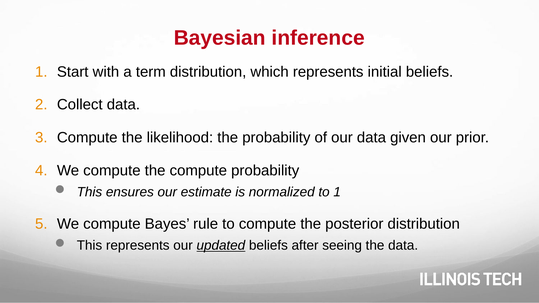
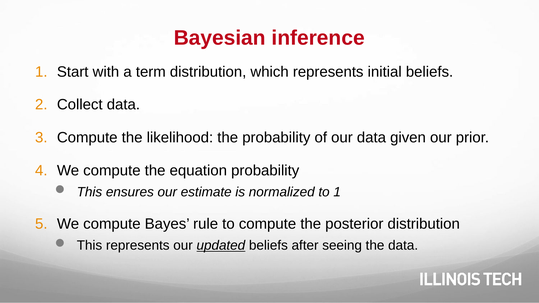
the compute: compute -> equation
